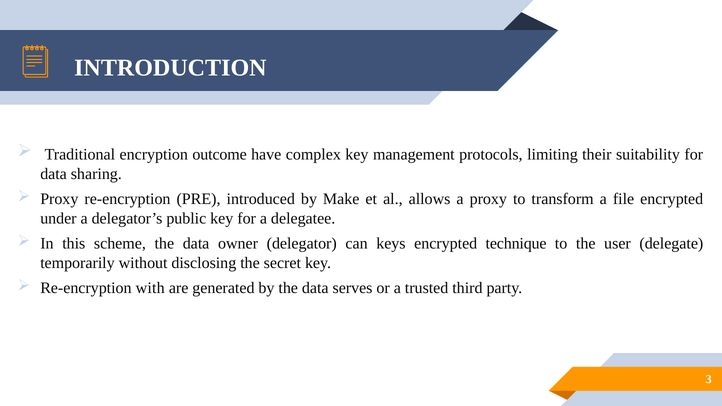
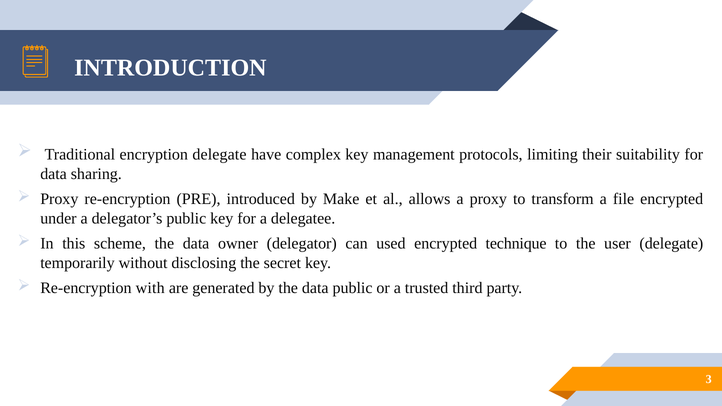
encryption outcome: outcome -> delegate
keys: keys -> used
data serves: serves -> public
